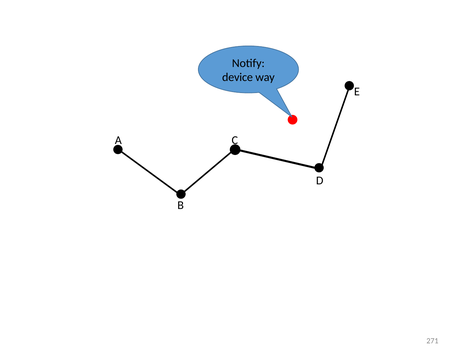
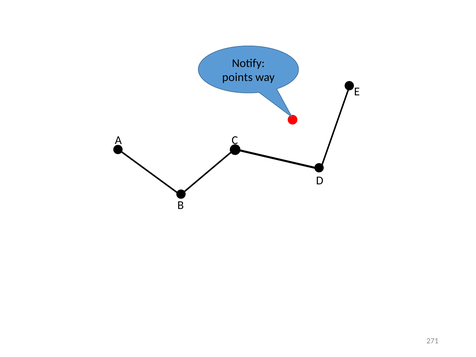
device: device -> points
